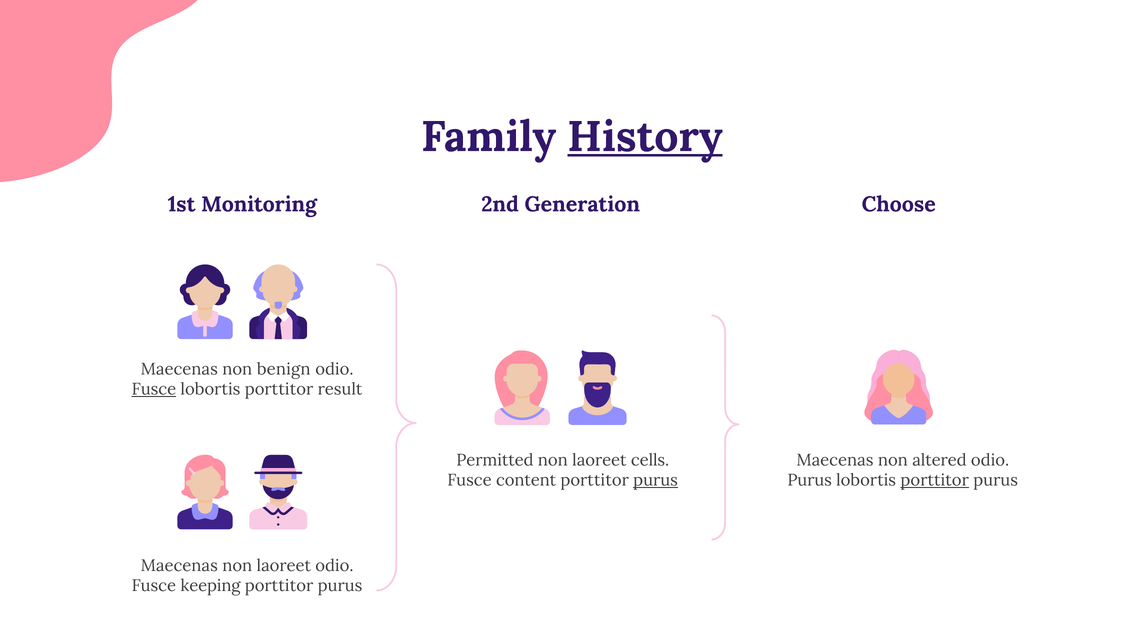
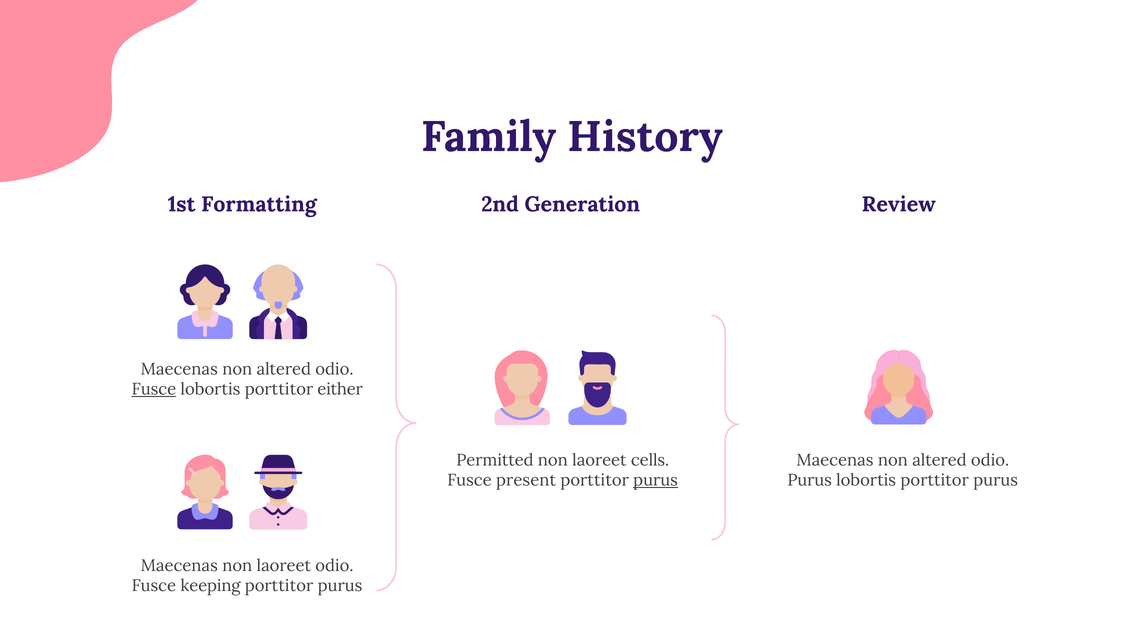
History underline: present -> none
Monitoring: Monitoring -> Formatting
Choose: Choose -> Review
benign at (284, 369): benign -> altered
result: result -> either
content: content -> present
porttitor at (935, 480) underline: present -> none
